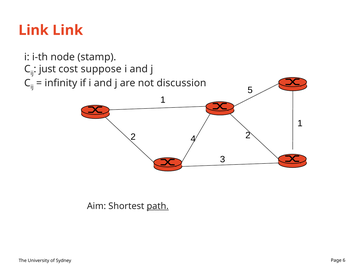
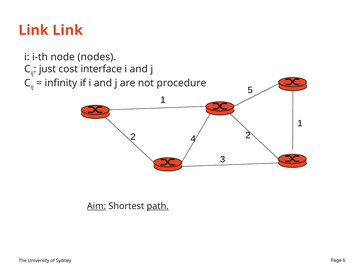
stamp: stamp -> nodes
suppose: suppose -> interface
discussion: discussion -> procedure
Aim underline: none -> present
